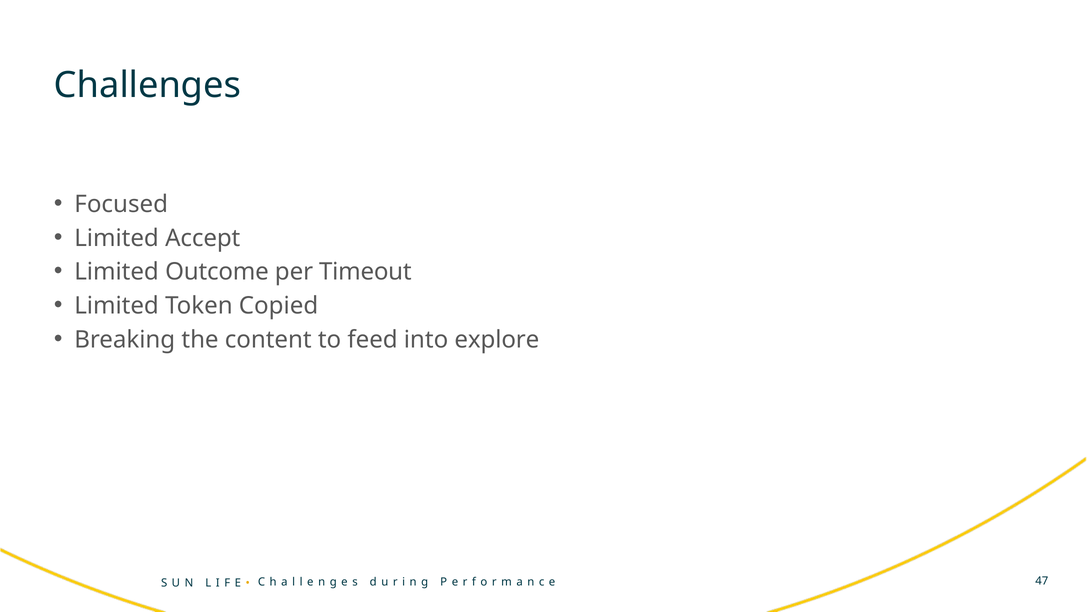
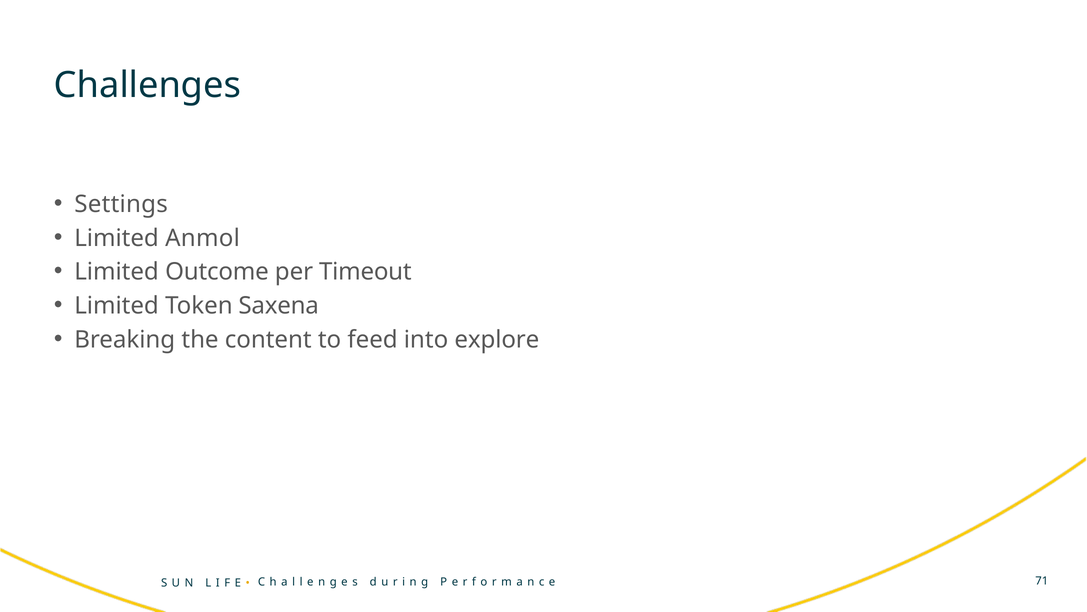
Focused: Focused -> Settings
Accept: Accept -> Anmol
Copied: Copied -> Saxena
47: 47 -> 71
